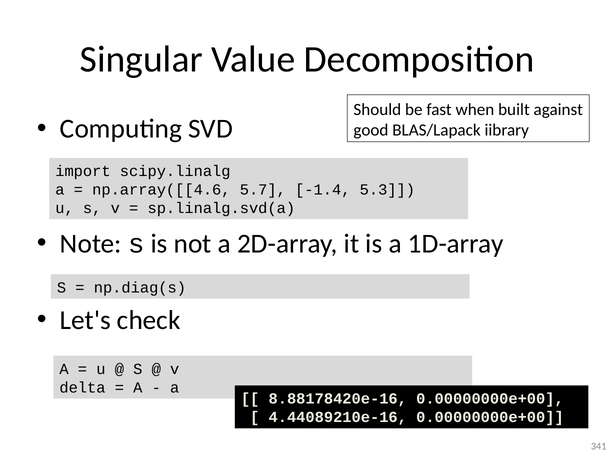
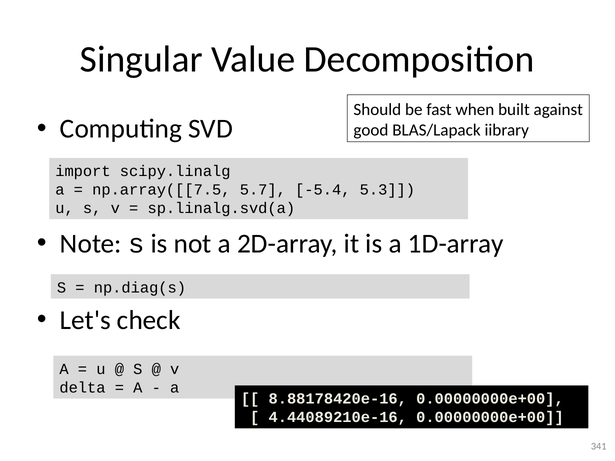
np.array([[4.6: np.array([[4.6 -> np.array([[7.5
-1.4: -1.4 -> -5.4
